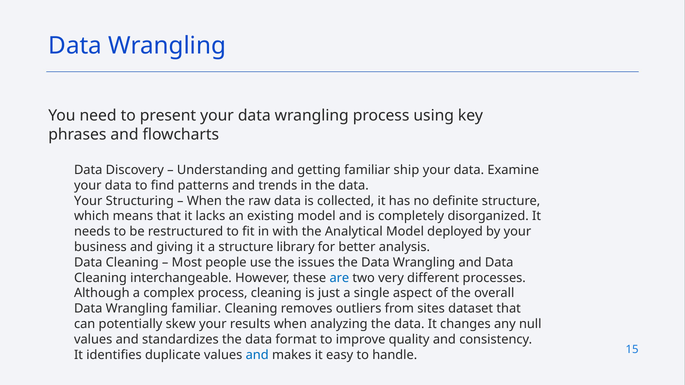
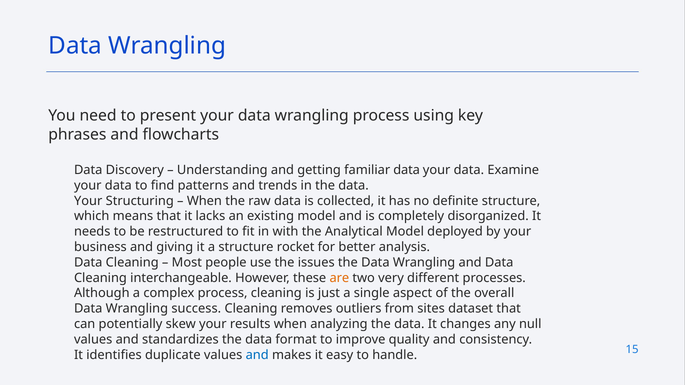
familiar ship: ship -> data
library: library -> rocket
are colour: blue -> orange
Wrangling familiar: familiar -> success
